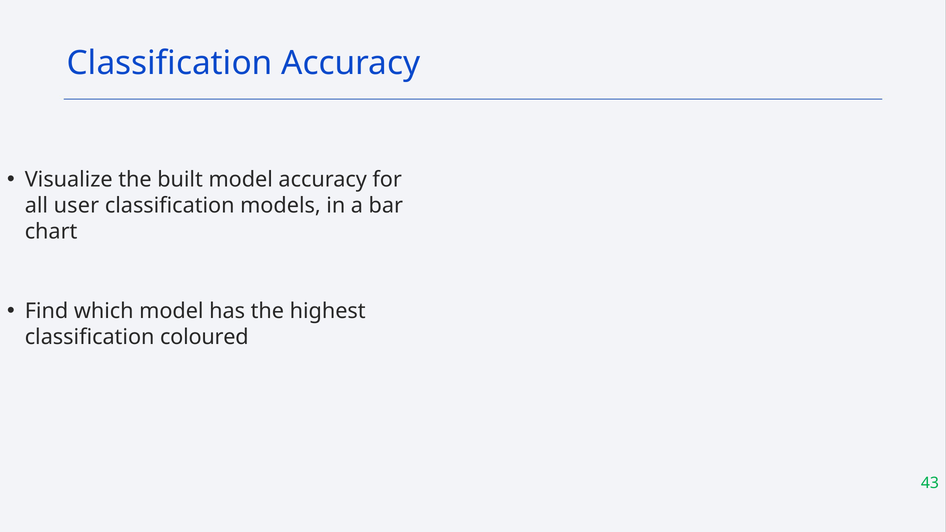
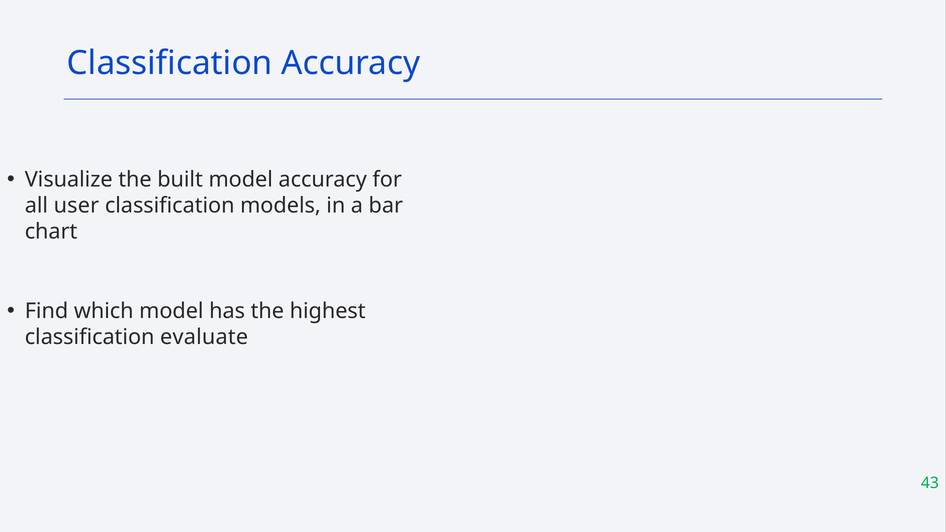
coloured: coloured -> evaluate
